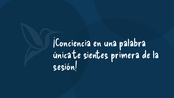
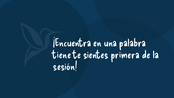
¡Conciencia: ¡Conciencia -> ¡Encuentra
única: única -> tiene
